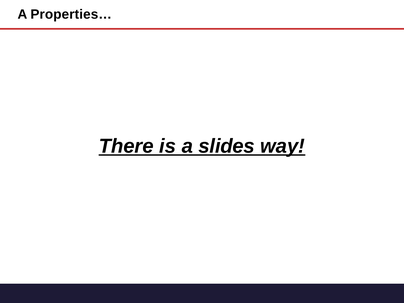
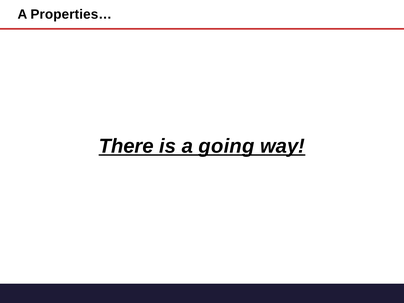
slides: slides -> going
